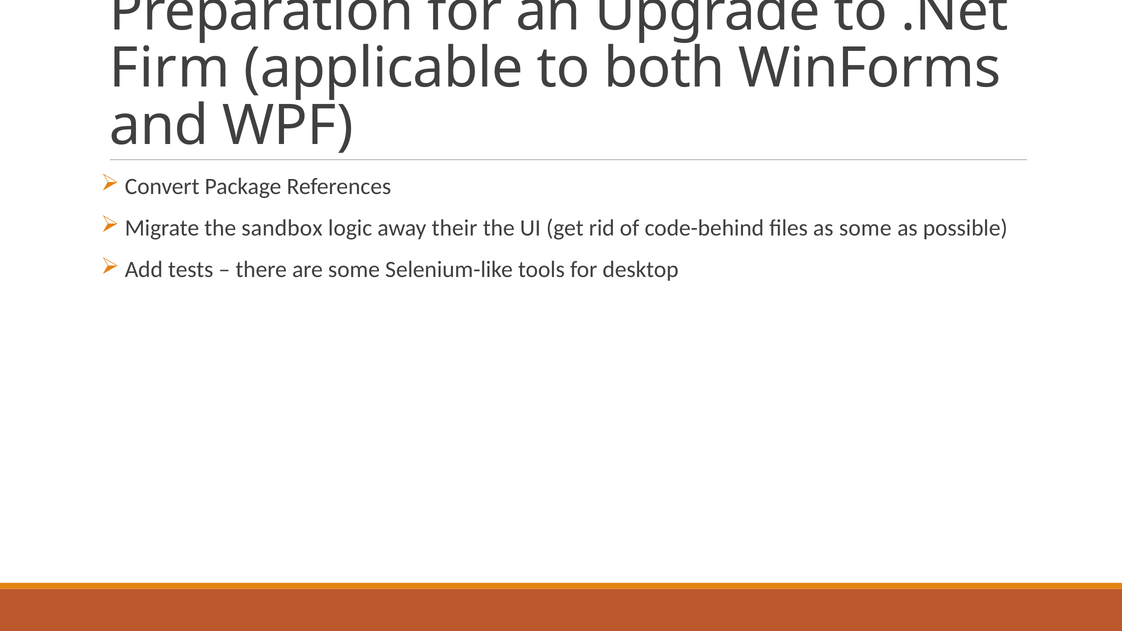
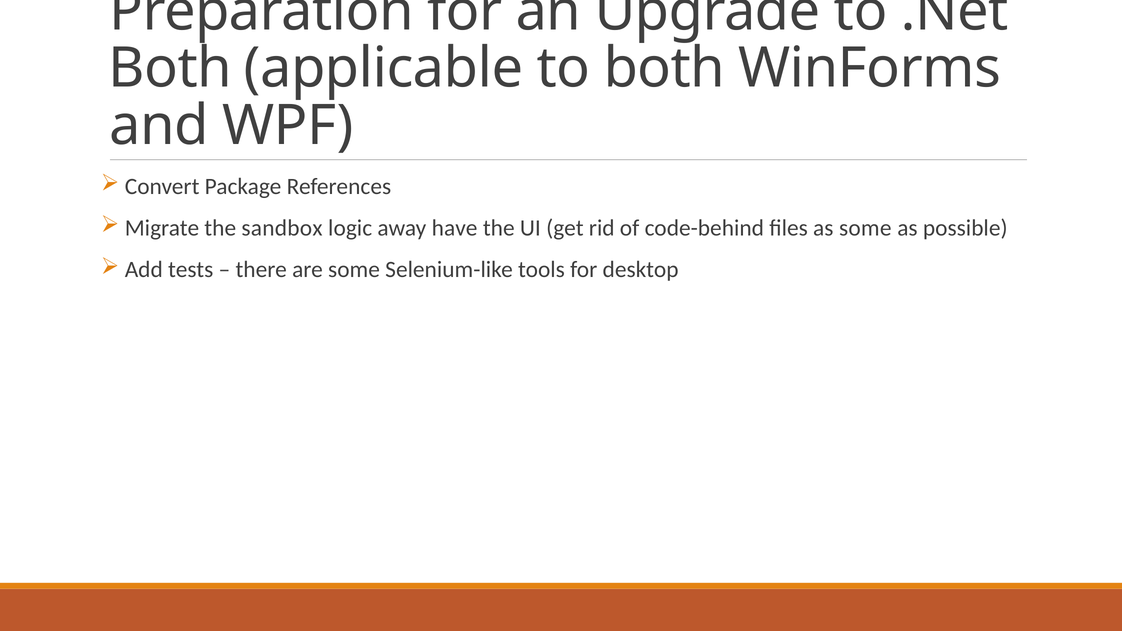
Firm at (170, 68): Firm -> Both
their: their -> have
